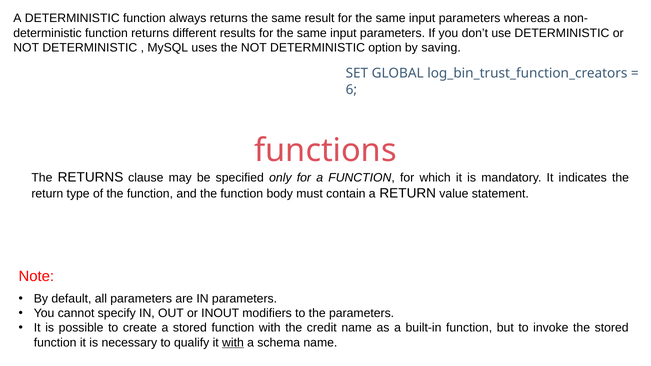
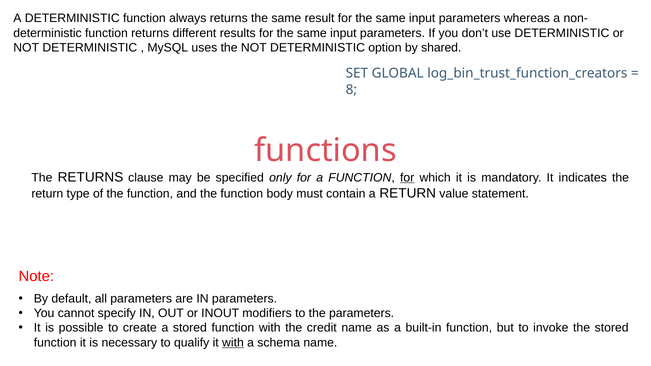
saving: saving -> shared
6: 6 -> 8
for at (407, 178) underline: none -> present
